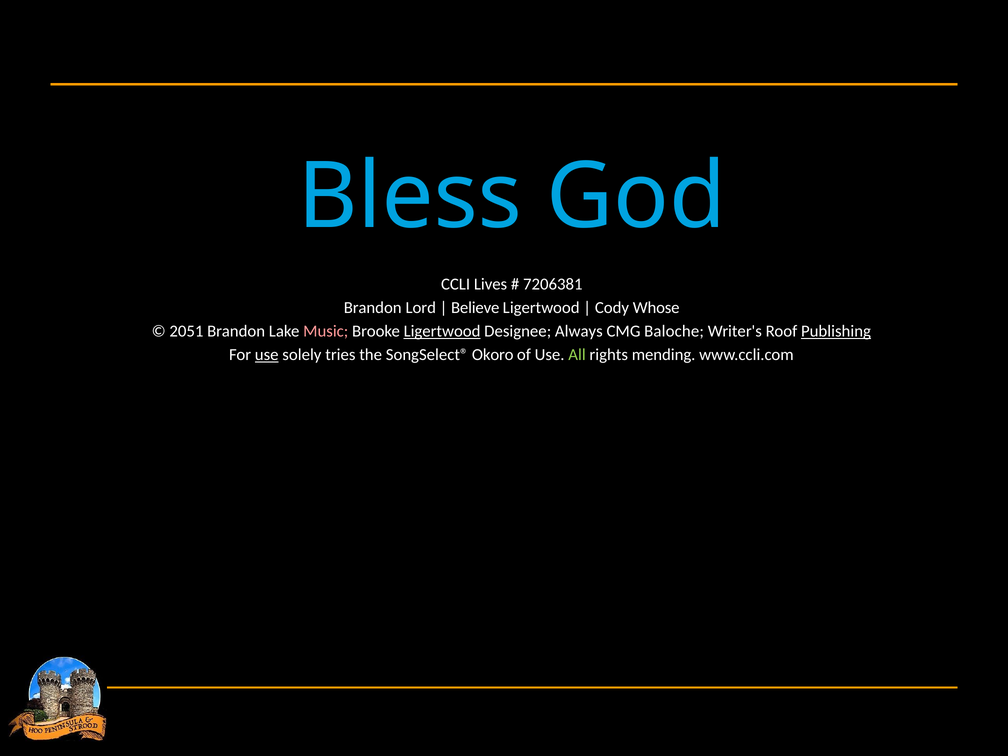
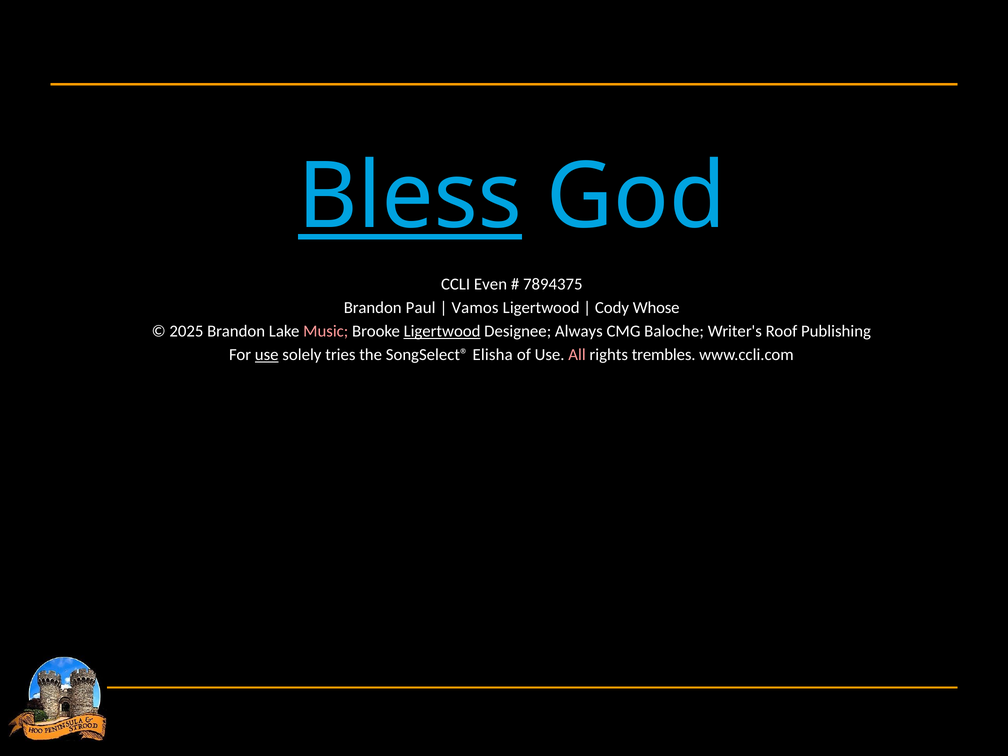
Bless underline: none -> present
Lives: Lives -> Even
7206381: 7206381 -> 7894375
Lord: Lord -> Paul
Believe: Believe -> Vamos
2051: 2051 -> 2025
Publishing underline: present -> none
Okoro: Okoro -> Elisha
All colour: light green -> pink
mending: mending -> trembles
